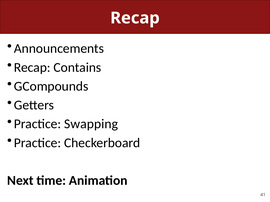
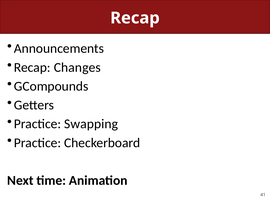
Contains: Contains -> Changes
